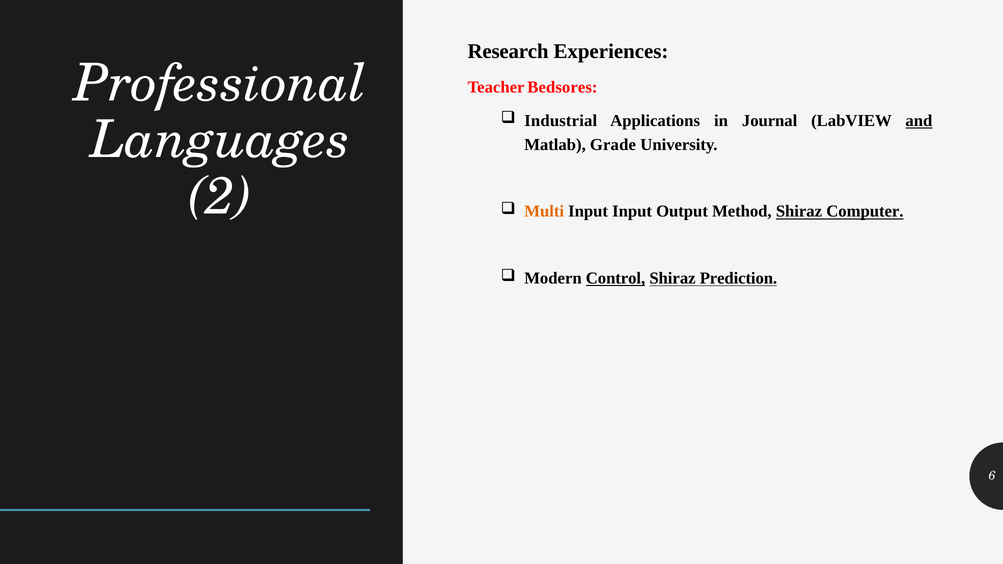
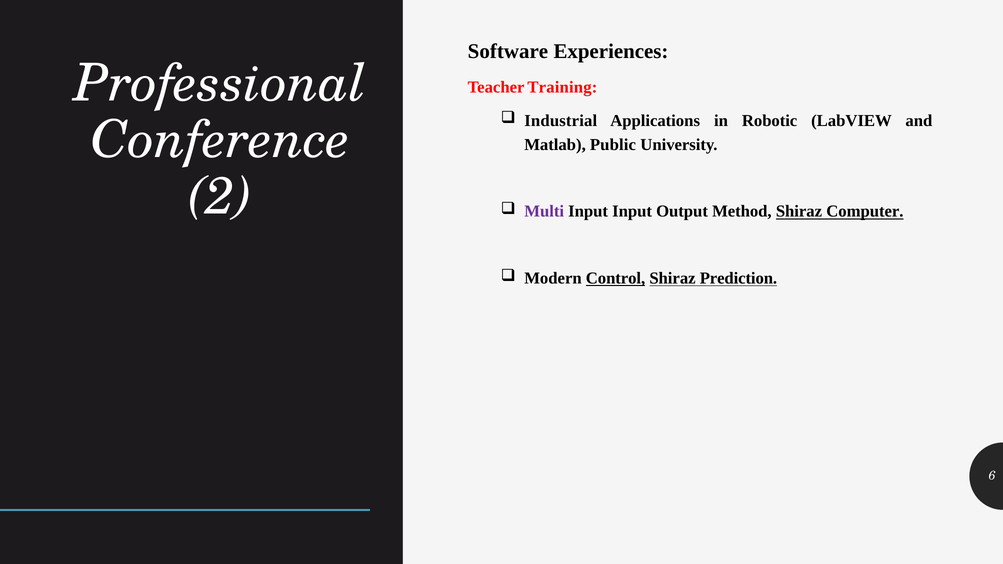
Research: Research -> Software
Bedsores: Bedsores -> Training
Journal: Journal -> Robotic
and underline: present -> none
Languages: Languages -> Conference
Grade: Grade -> Public
Multi colour: orange -> purple
